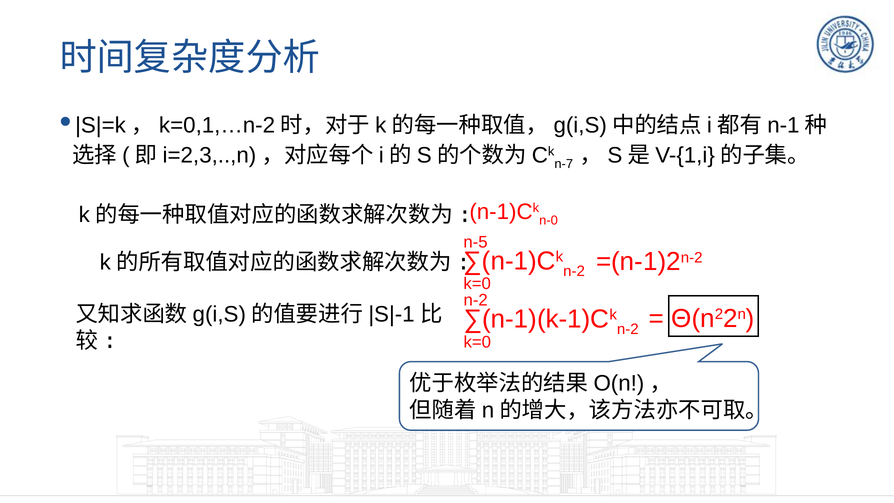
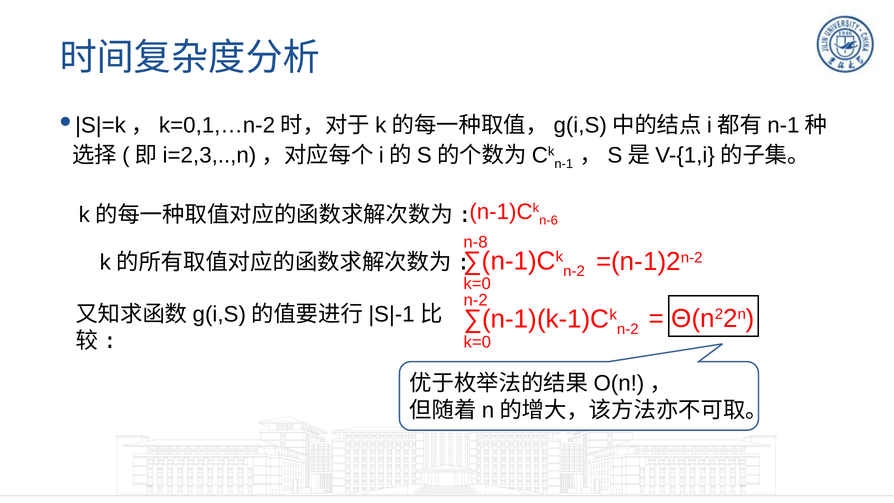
n-7: n-7 -> n-1
n-0: n-0 -> n-6
n-5: n-5 -> n-8
